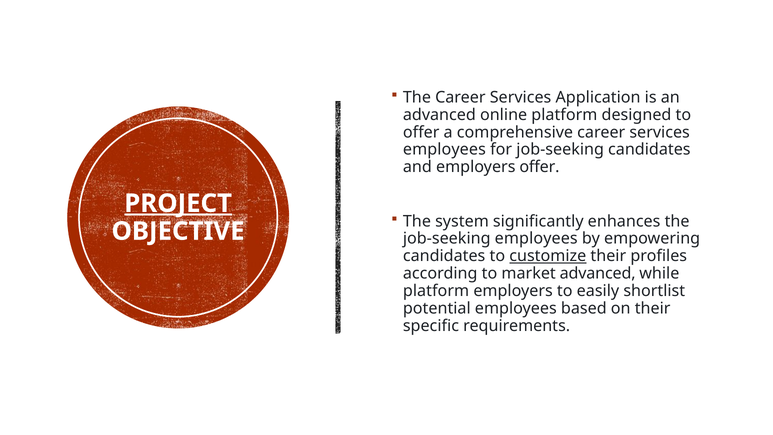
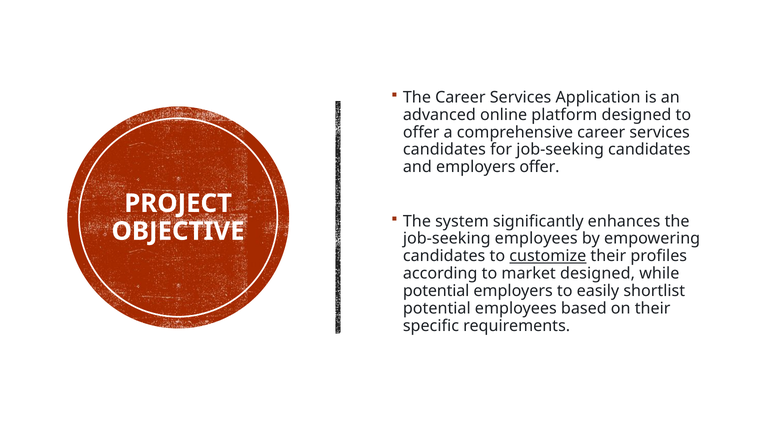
employees at (444, 150): employees -> candidates
PROJECT underline: present -> none
market advanced: advanced -> designed
platform at (436, 291): platform -> potential
